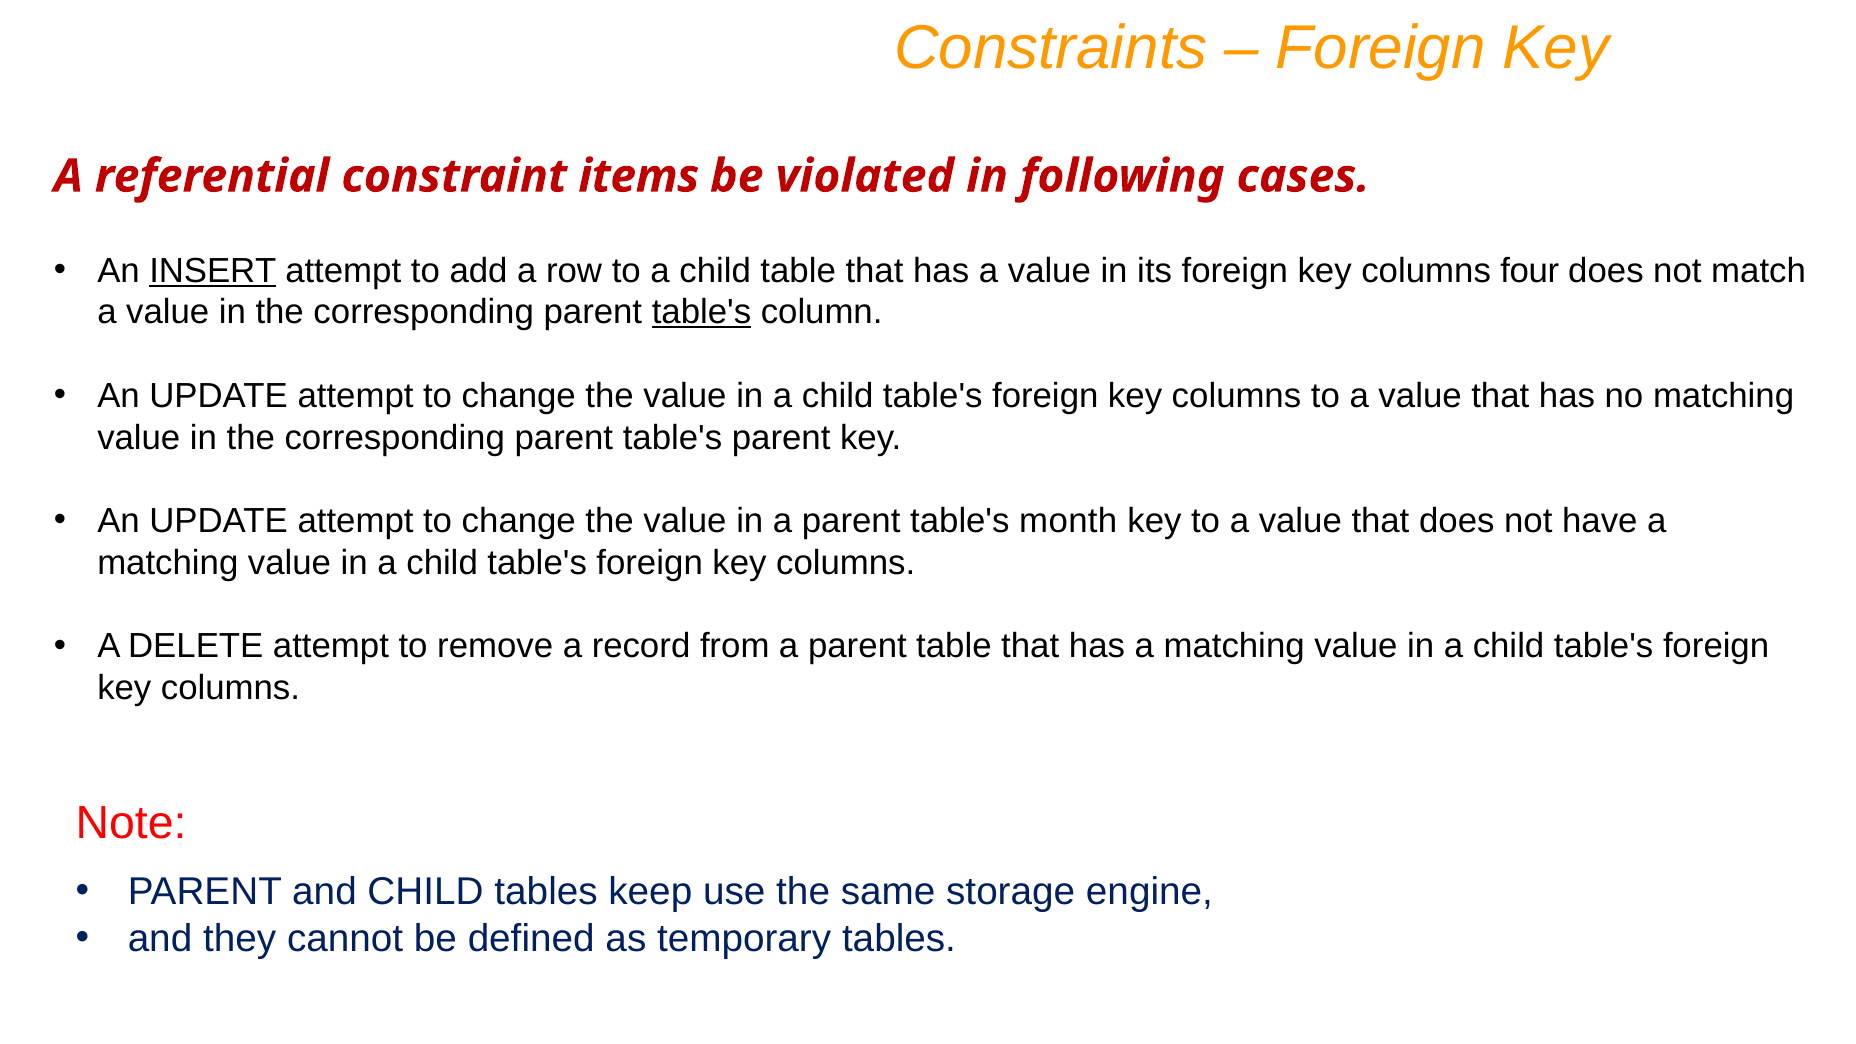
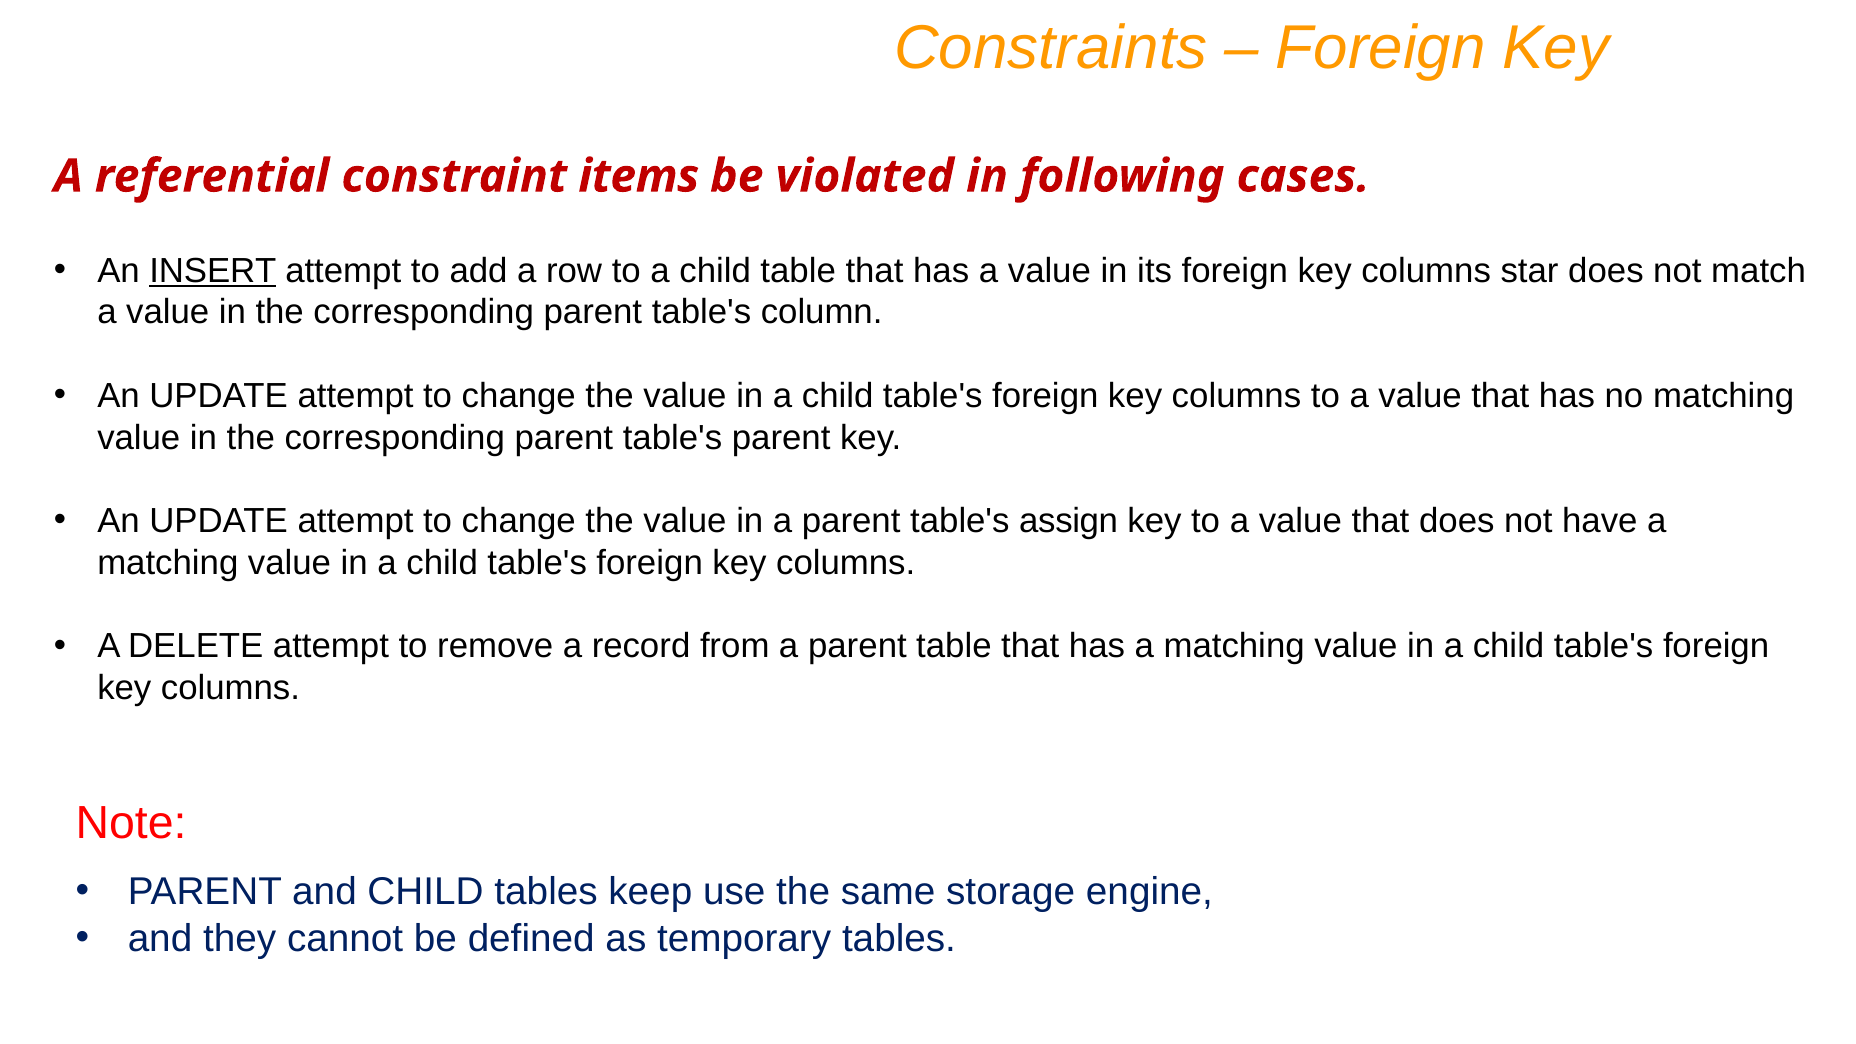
four: four -> star
table's at (702, 312) underline: present -> none
month: month -> assign
